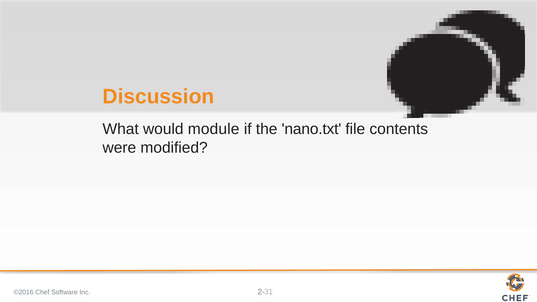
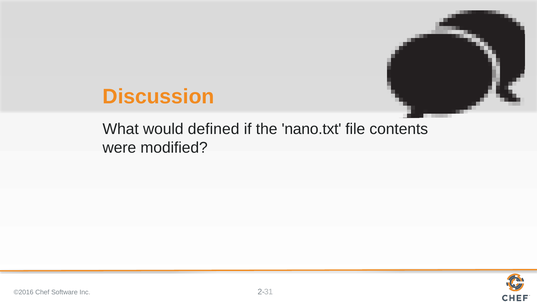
module: module -> defined
